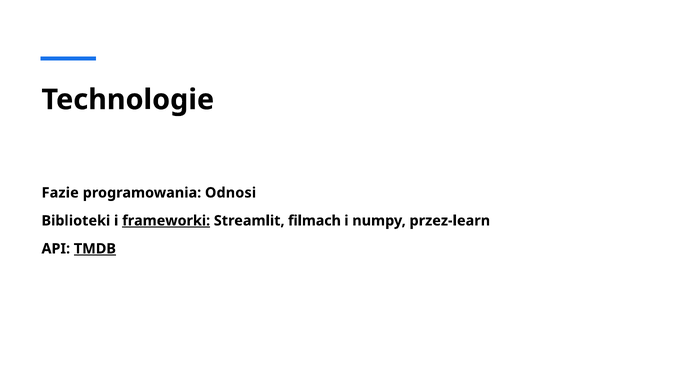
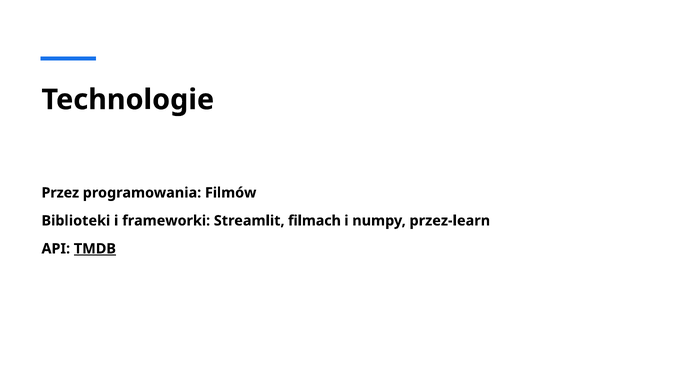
Fazie: Fazie -> Przez
Odnosi: Odnosi -> Filmów
frameworki underline: present -> none
